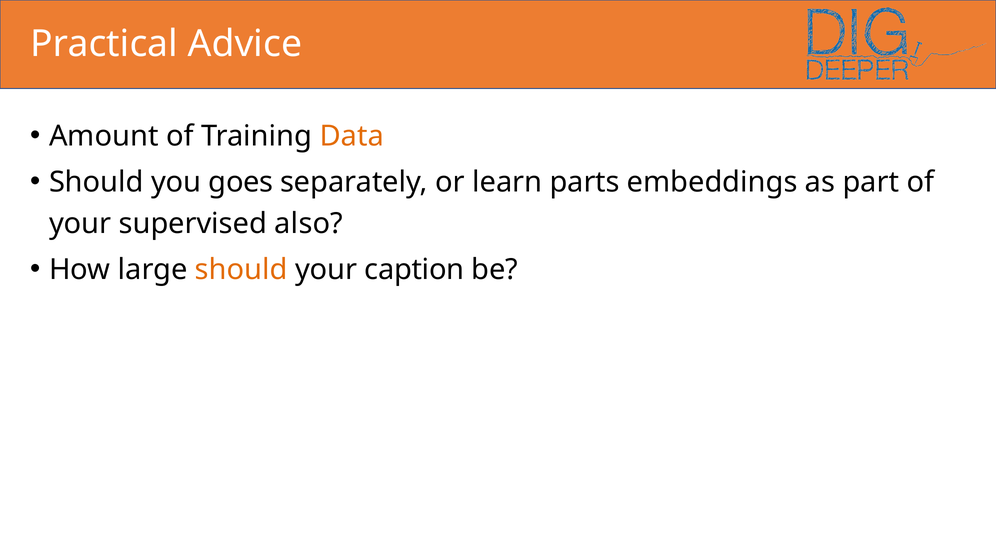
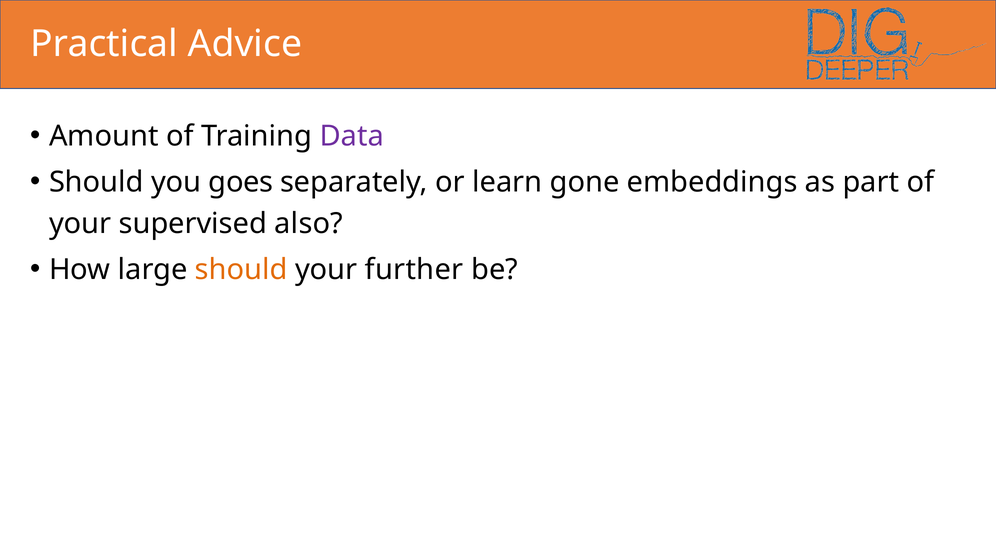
Data colour: orange -> purple
parts: parts -> gone
caption: caption -> further
